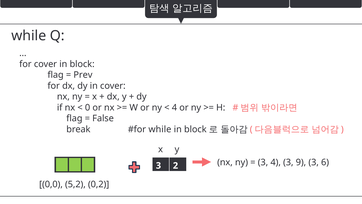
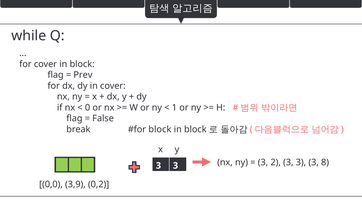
4 at (174, 107): 4 -> 1
while at (160, 129): while -> block
3 4: 4 -> 2
9 at (301, 162): 9 -> 3
6: 6 -> 8
2 at (176, 165): 2 -> 3
5,2: 5,2 -> 3,9
